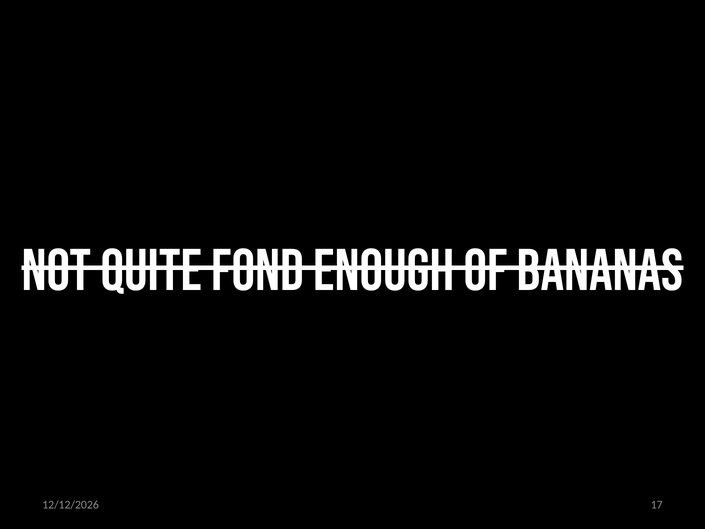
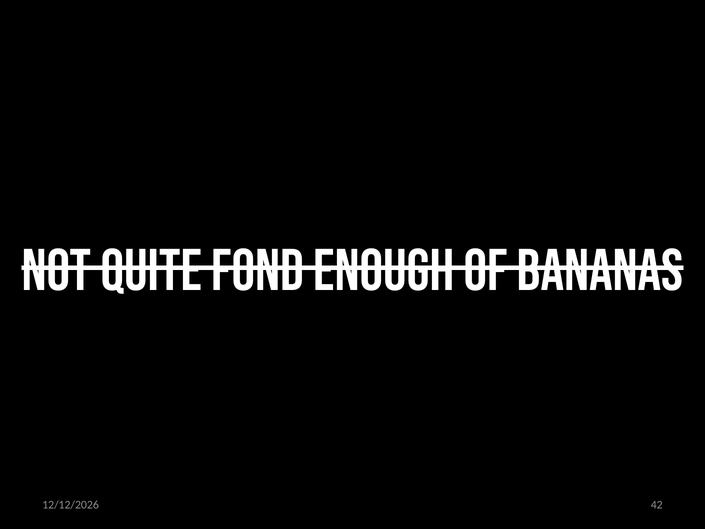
17: 17 -> 42
